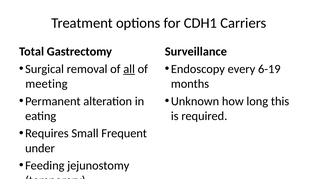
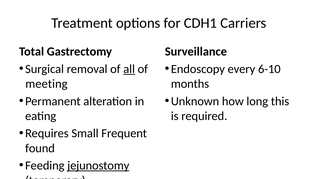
6-19: 6-19 -> 6-10
under: under -> found
jejunostomy underline: none -> present
